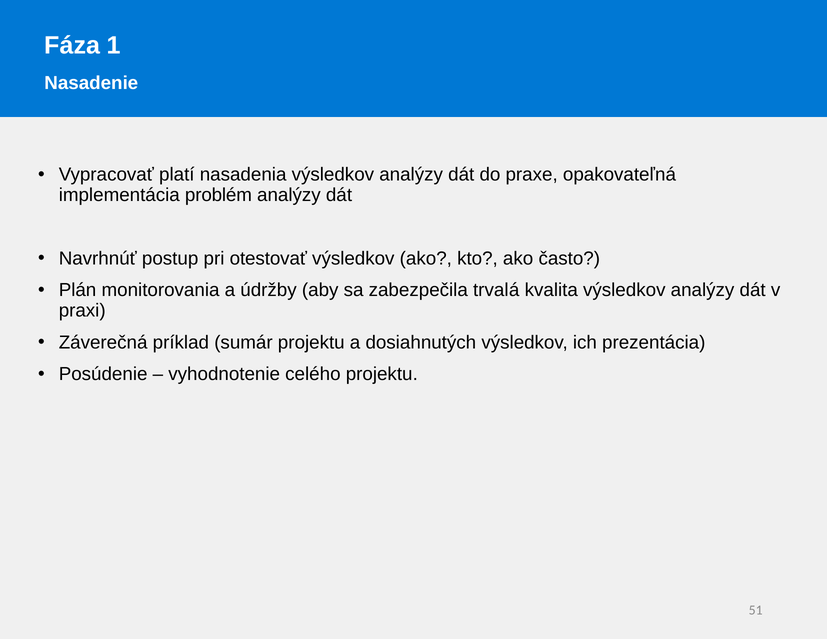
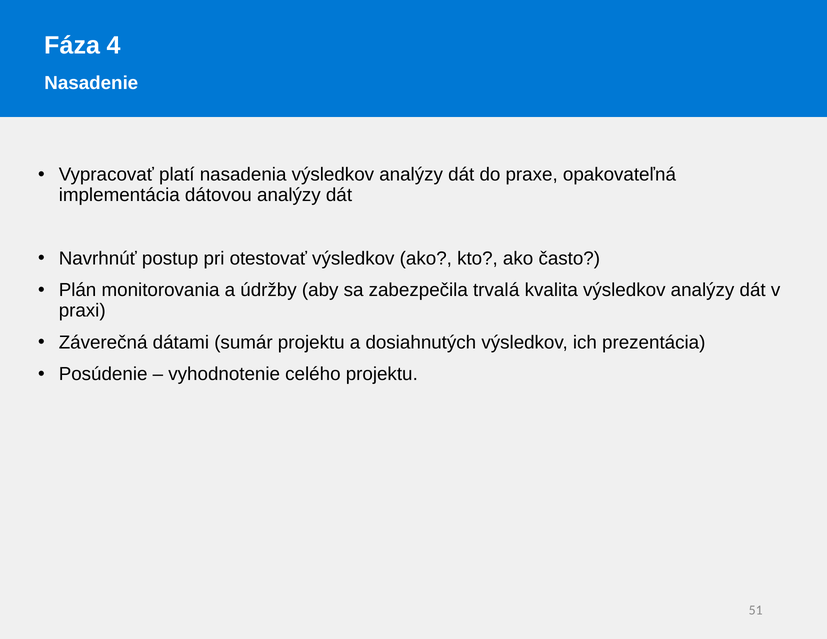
1: 1 -> 4
problém: problém -> dátovou
príklad: príklad -> dátami
